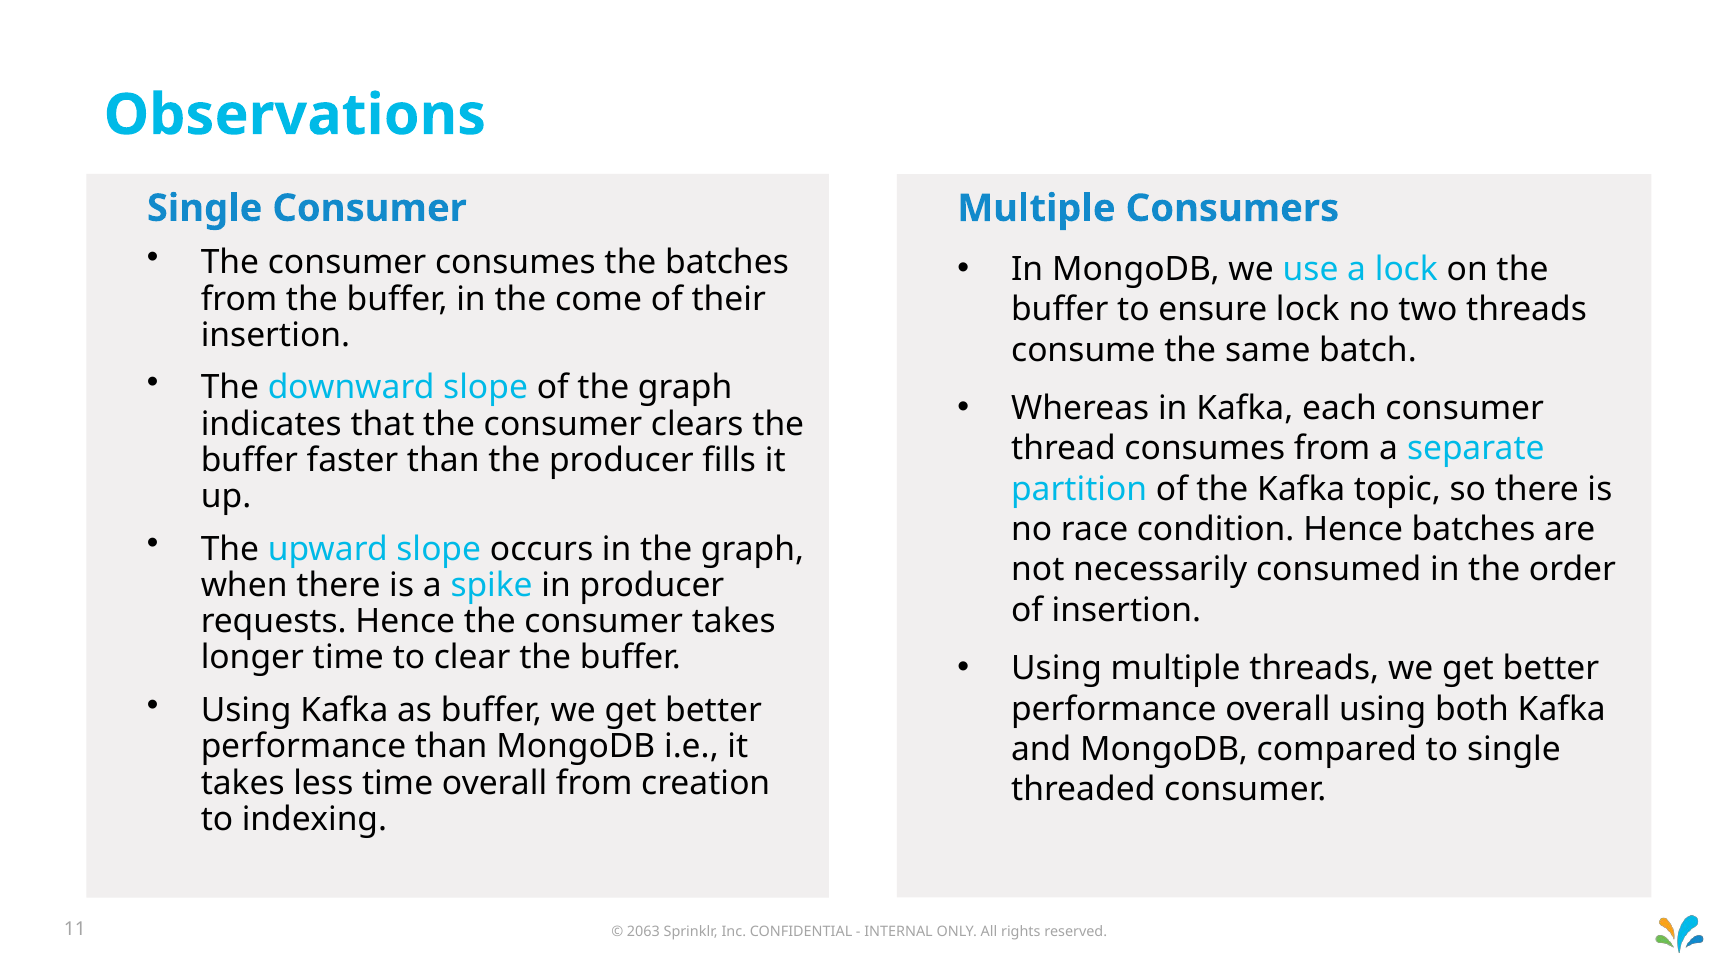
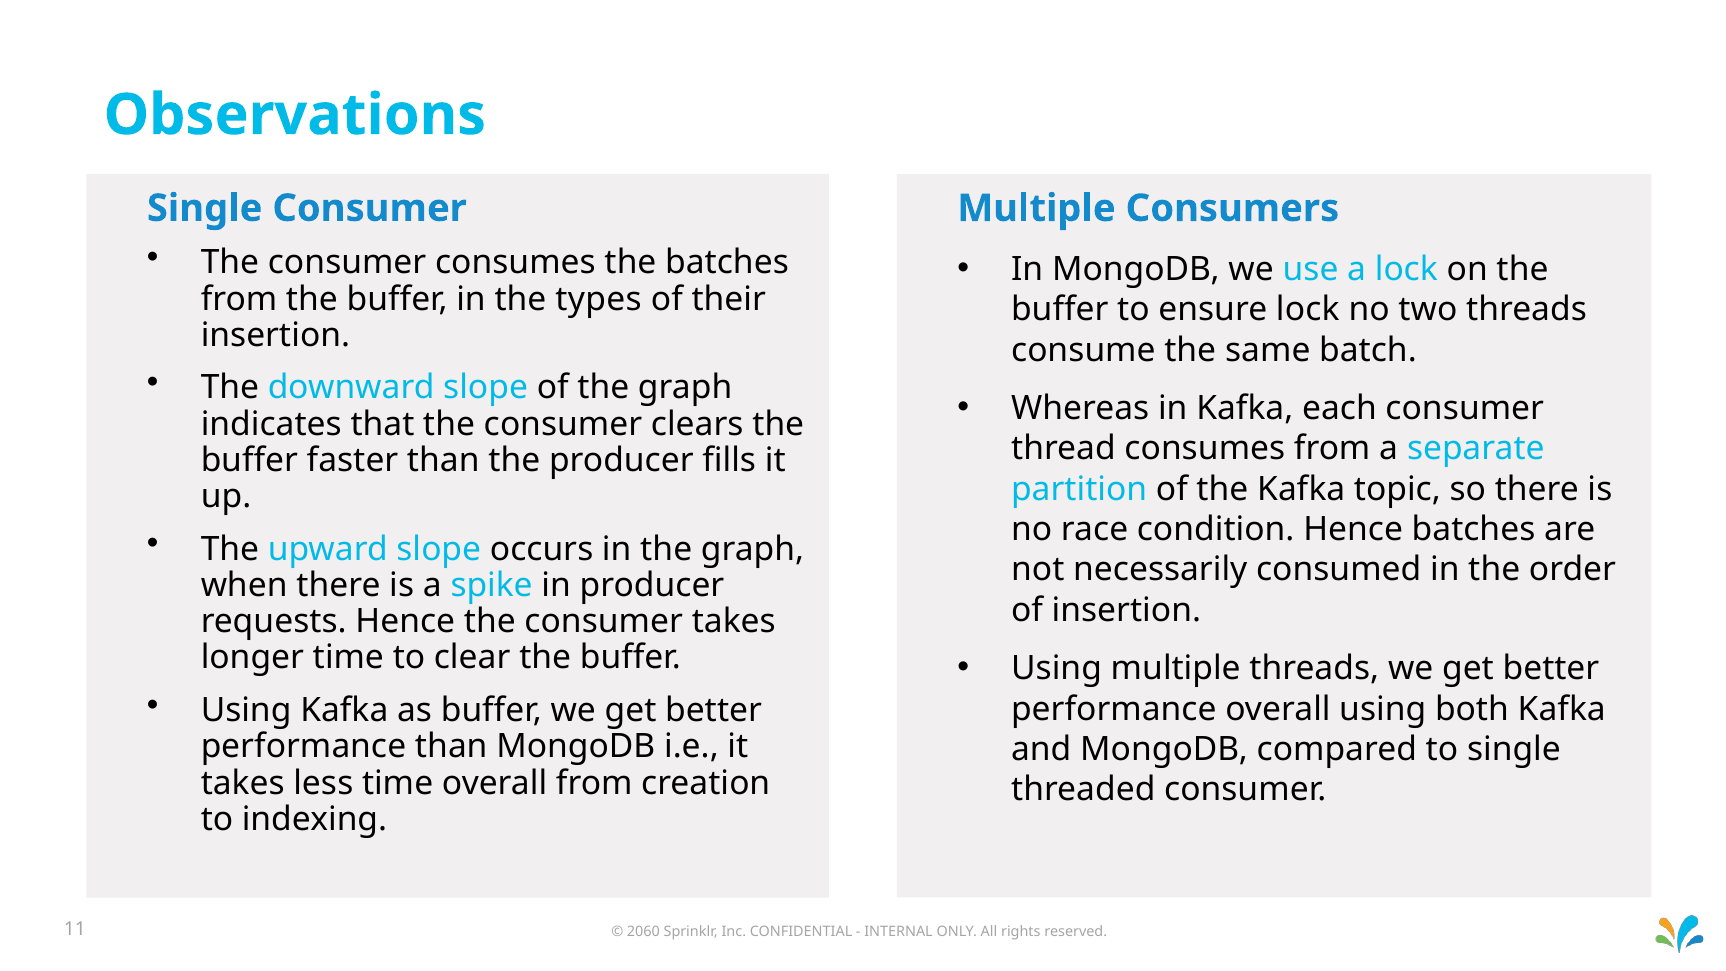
come: come -> types
2063: 2063 -> 2060
